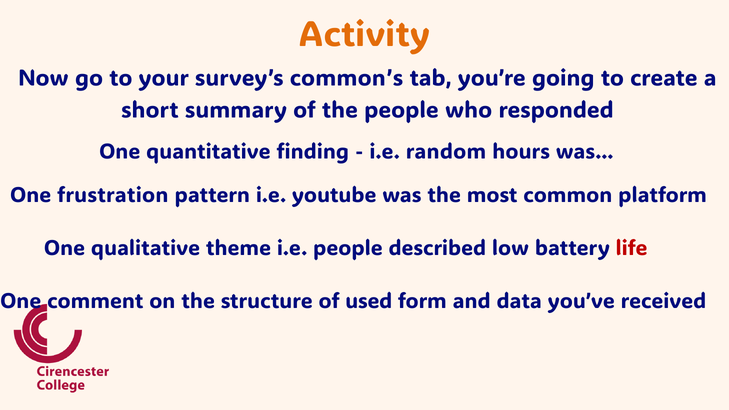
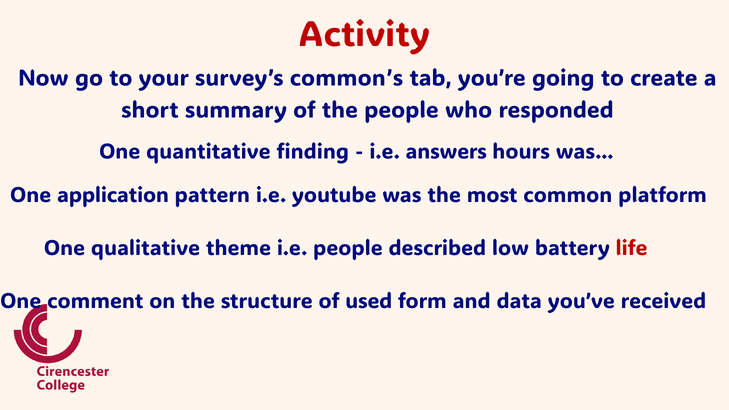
Activity colour: orange -> red
random: random -> answers
frustration: frustration -> application
